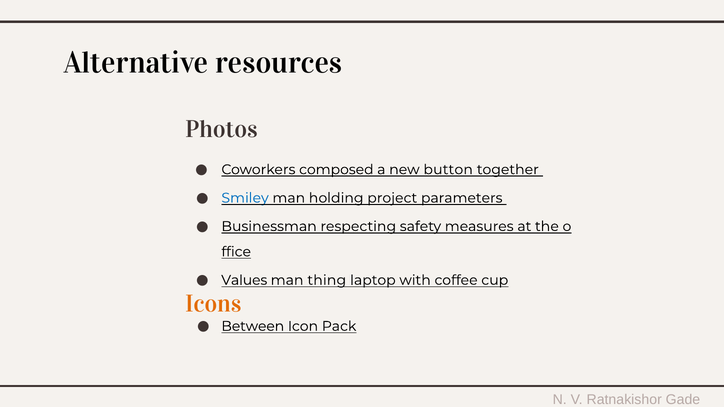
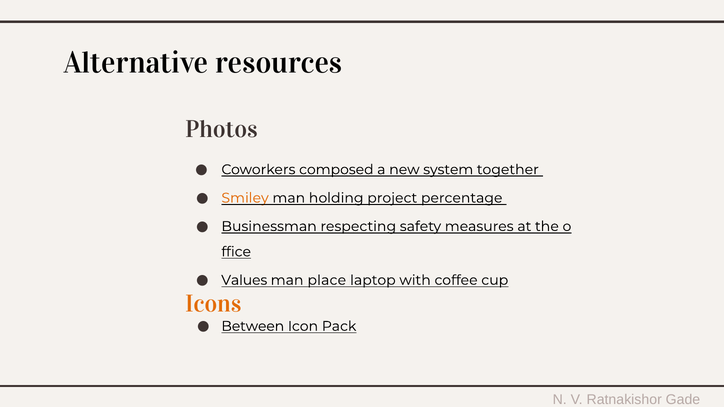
button: button -> system
Smiley colour: blue -> orange
parameters: parameters -> percentage
thing: thing -> place
